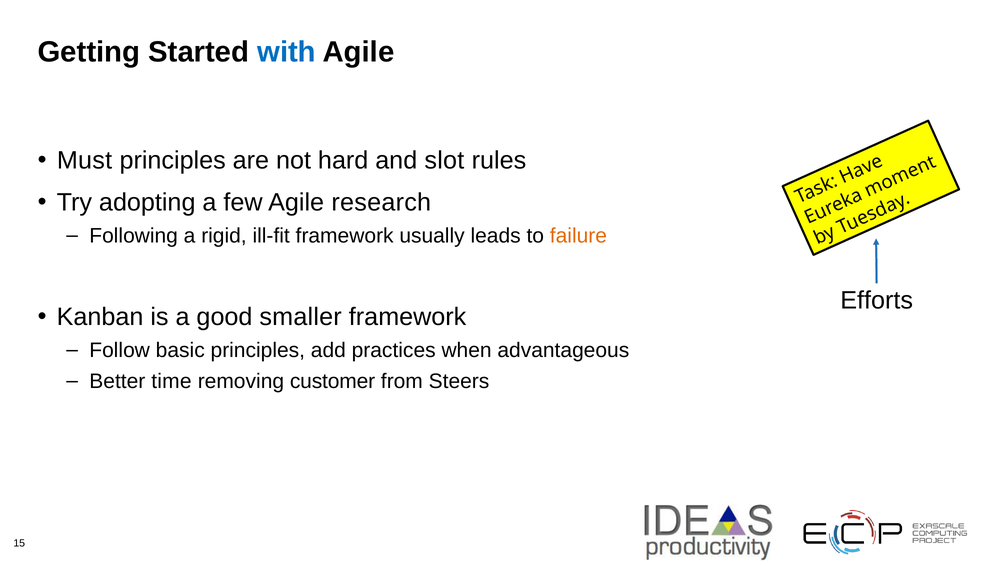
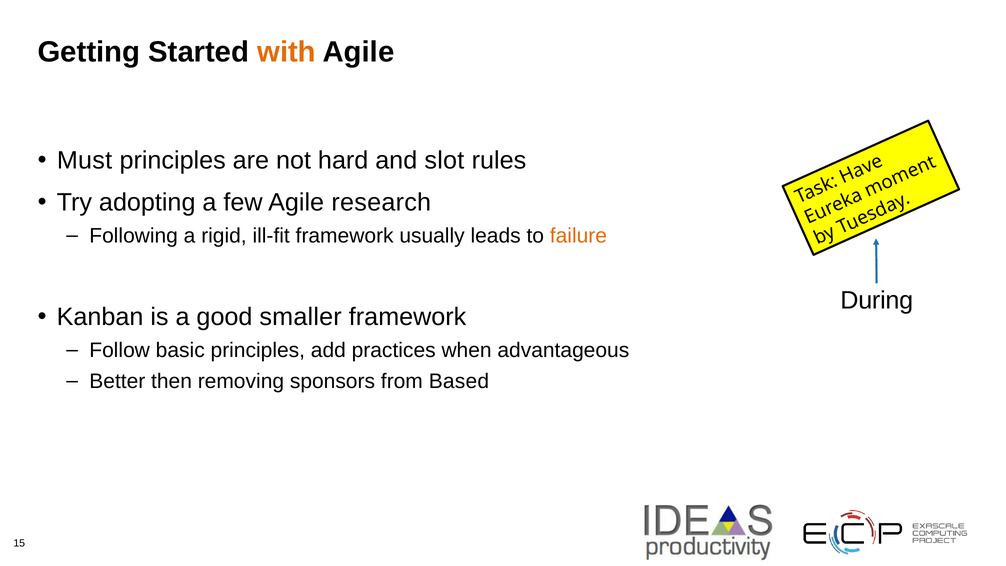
with colour: blue -> orange
Efforts: Efforts -> During
time: time -> then
customer: customer -> sponsors
Steers: Steers -> Based
